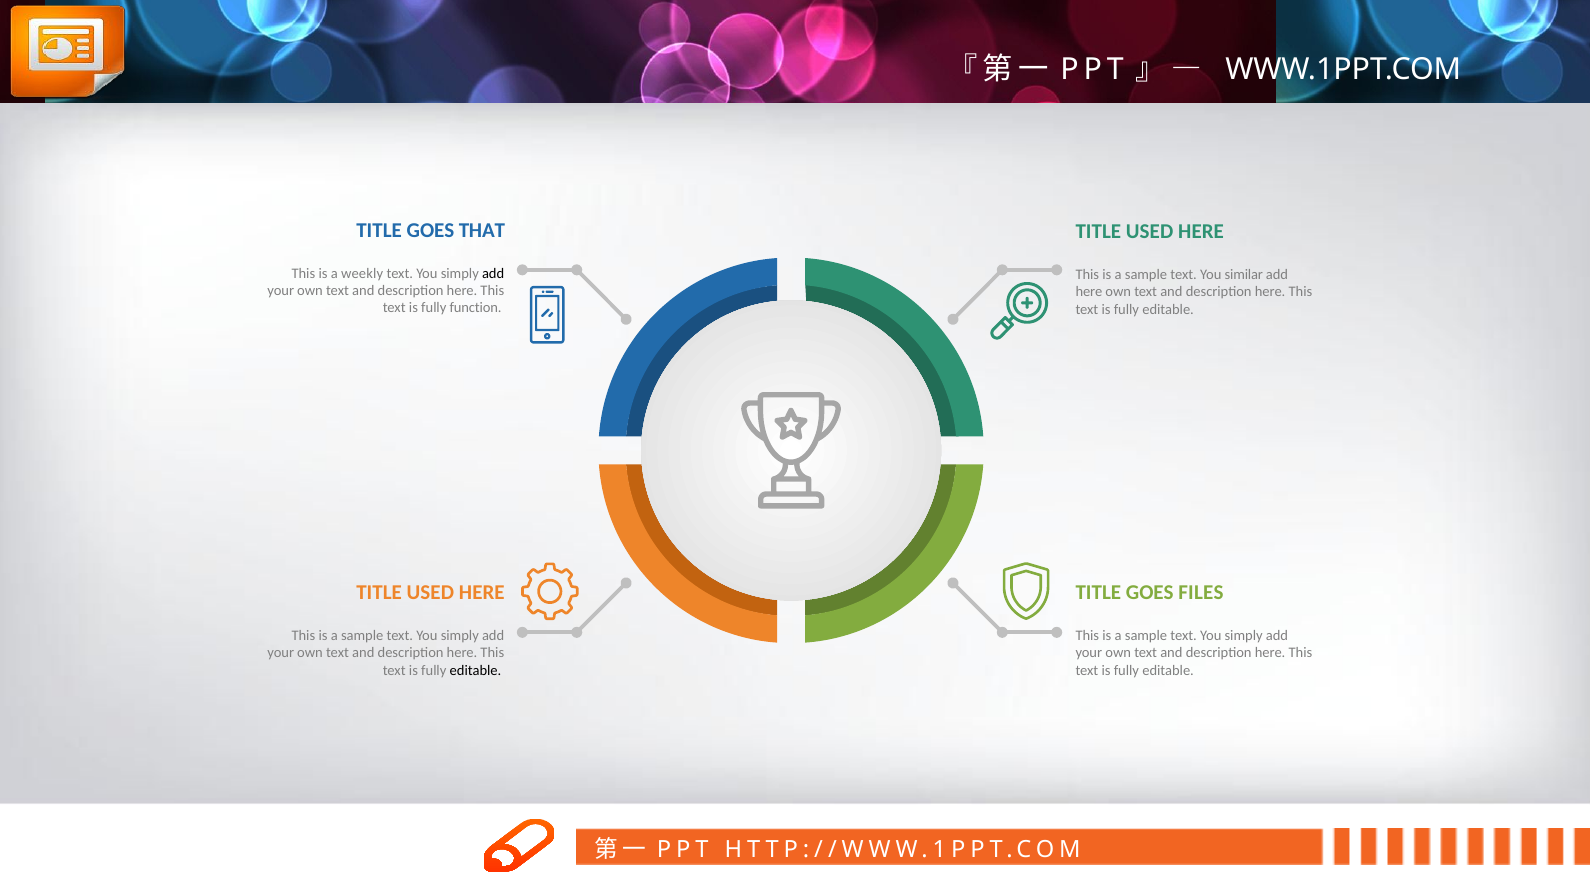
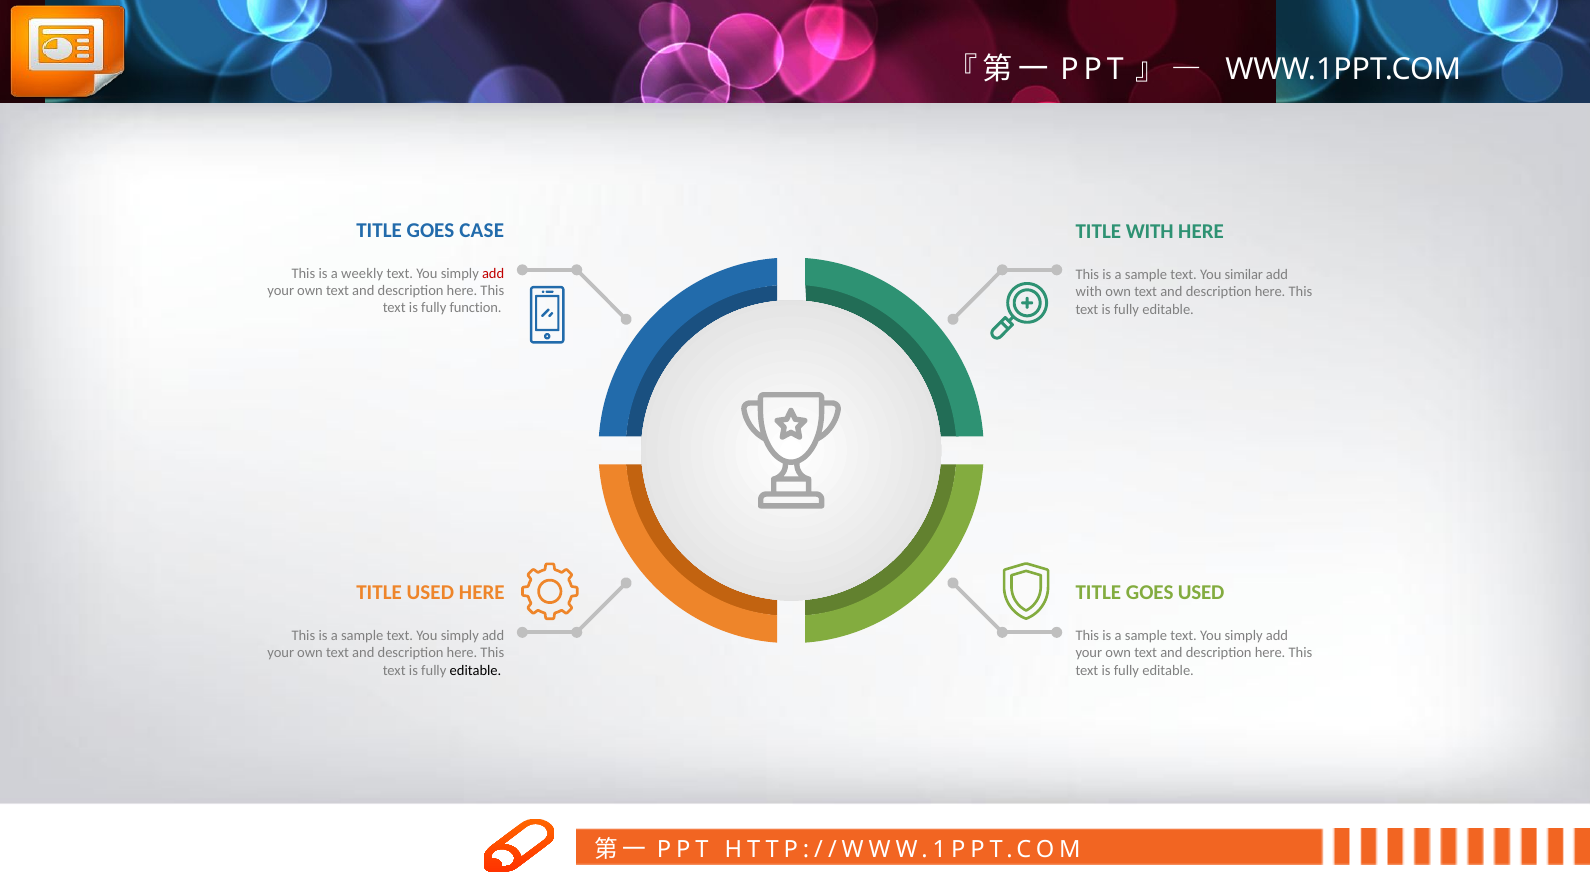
THAT: THAT -> CASE
USED at (1150, 232): USED -> WITH
add at (493, 273) colour: black -> red
here at (1089, 292): here -> with
GOES FILES: FILES -> USED
